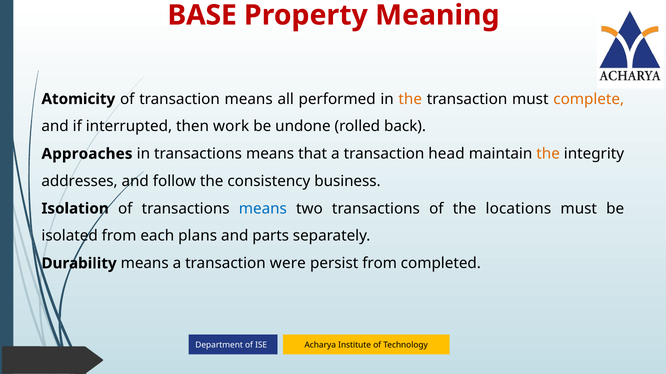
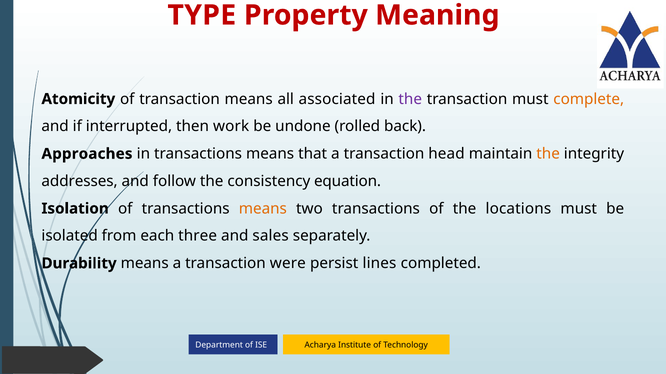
BASE: BASE -> TYPE
performed: performed -> associated
the at (410, 99) colour: orange -> purple
business: business -> equation
means at (263, 209) colour: blue -> orange
plans: plans -> three
parts: parts -> sales
persist from: from -> lines
